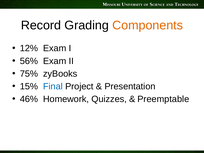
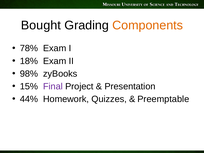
Record: Record -> Bought
12%: 12% -> 78%
56%: 56% -> 18%
75%: 75% -> 98%
Final colour: blue -> purple
46%: 46% -> 44%
